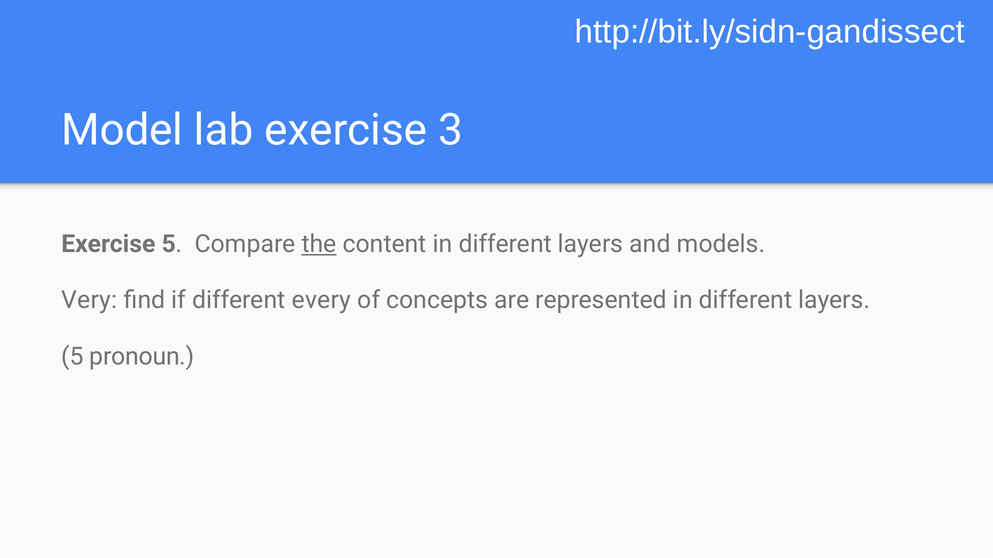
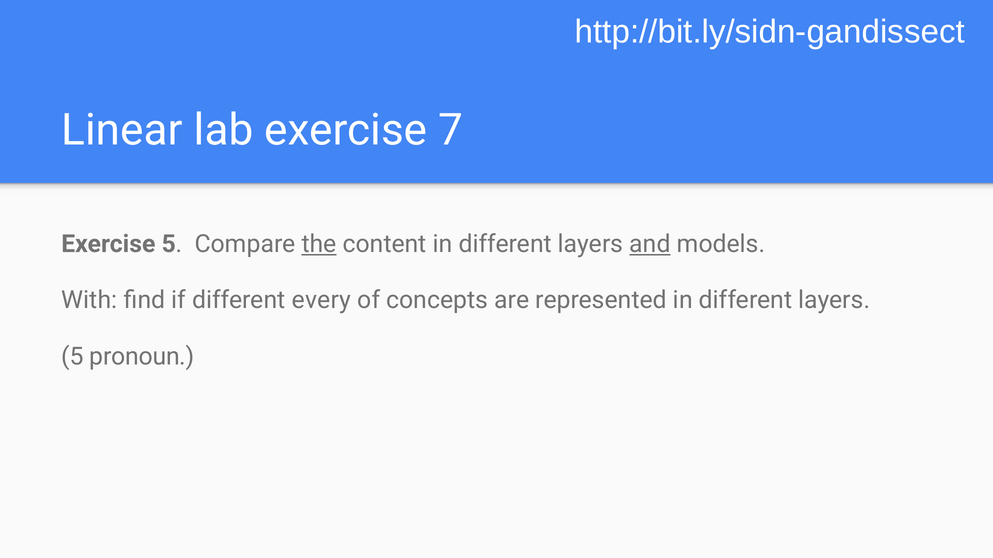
Model: Model -> Linear
3: 3 -> 7
and underline: none -> present
Very: Very -> With
